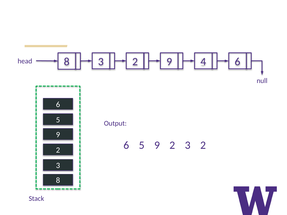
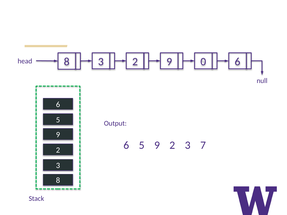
4: 4 -> 0
2 3 2: 2 -> 7
